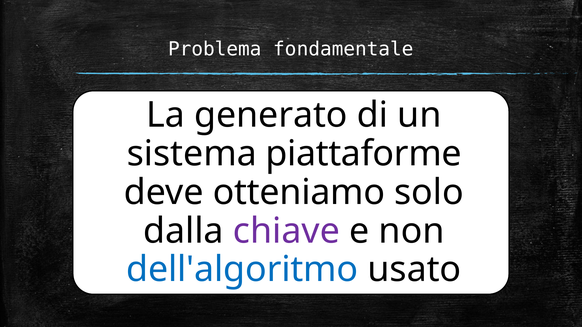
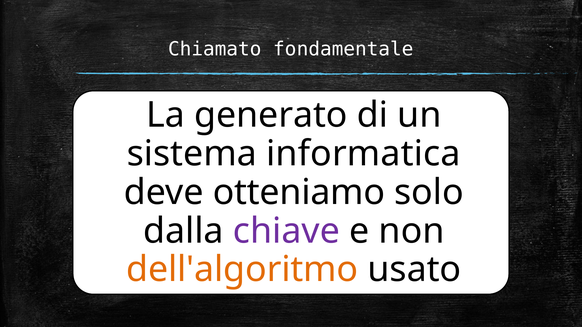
Problema: Problema -> Chiamato
piattaforme: piattaforme -> informatica
dell'algoritmo colour: blue -> orange
